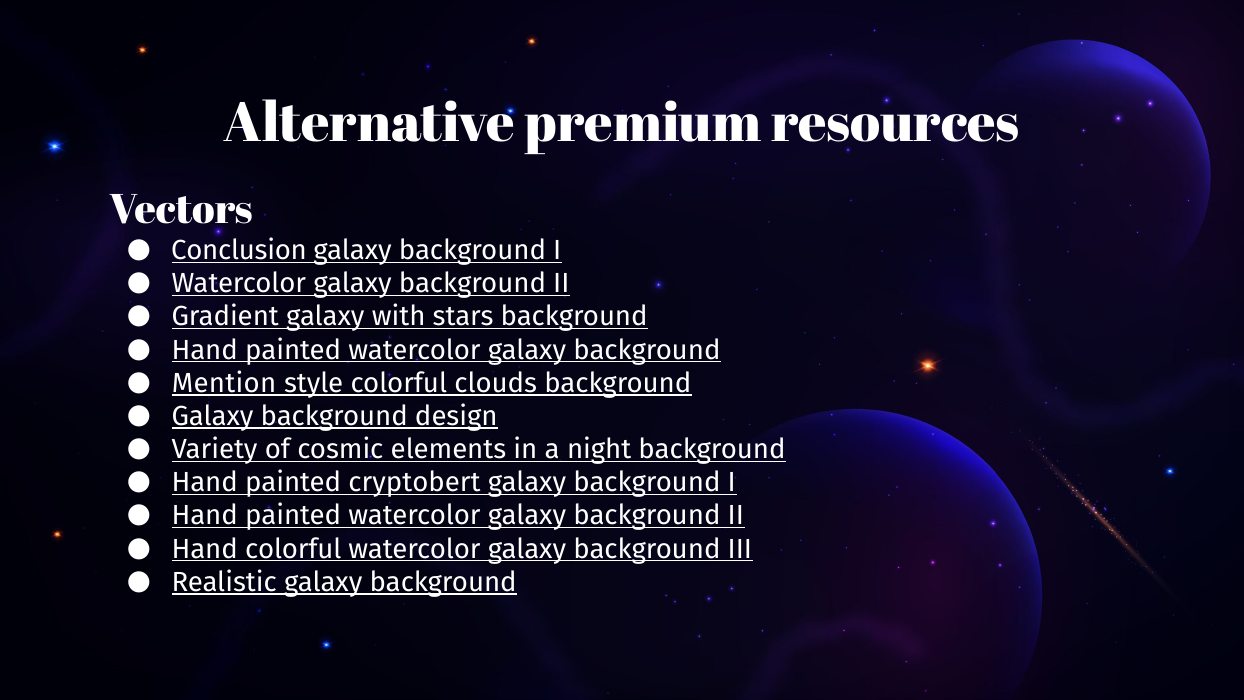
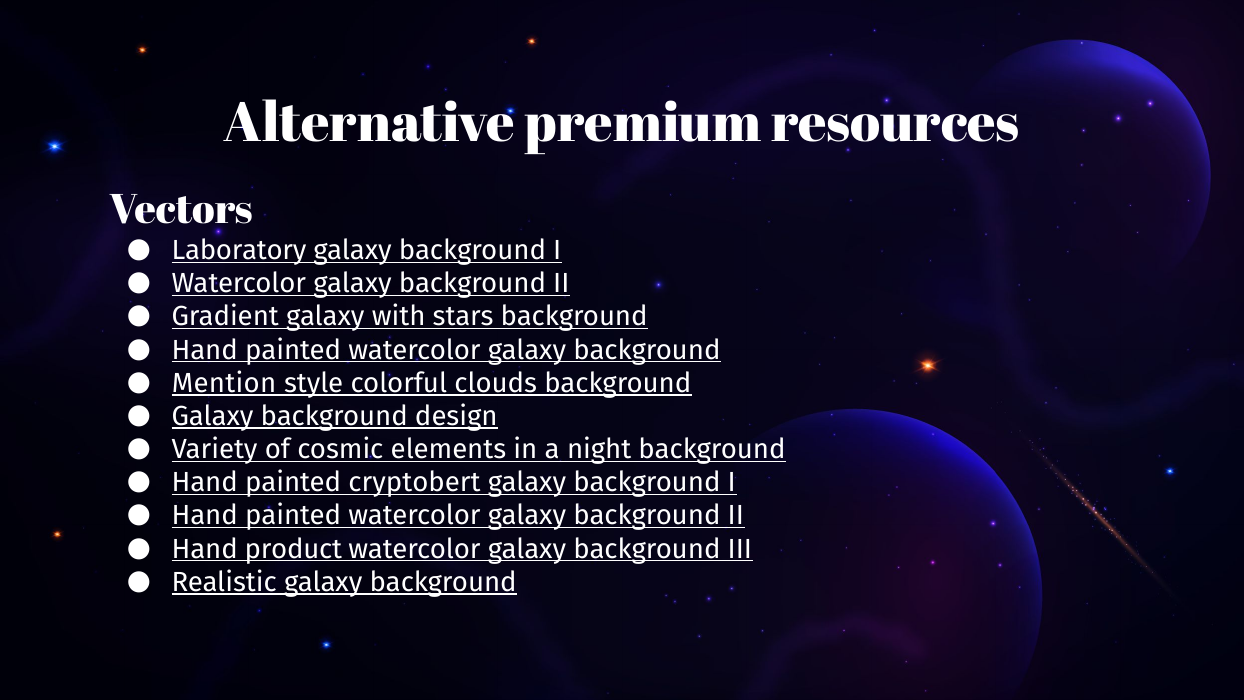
Conclusion: Conclusion -> Laboratory
Hand colorful: colorful -> product
